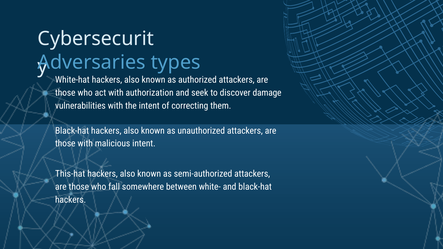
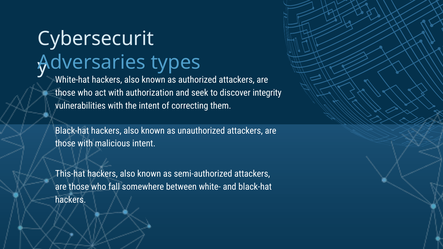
damage: damage -> integrity
